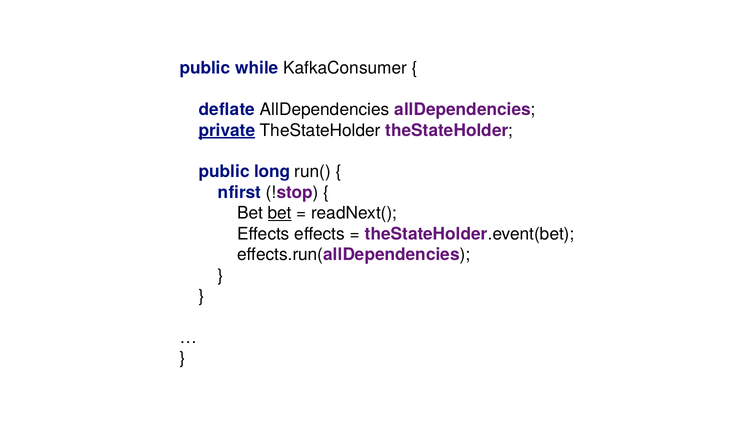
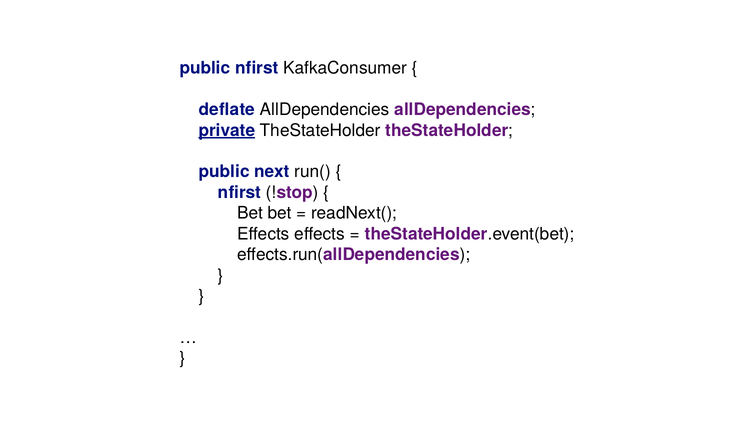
public while: while -> nfirst
long: long -> next
bet at (280, 213) underline: present -> none
